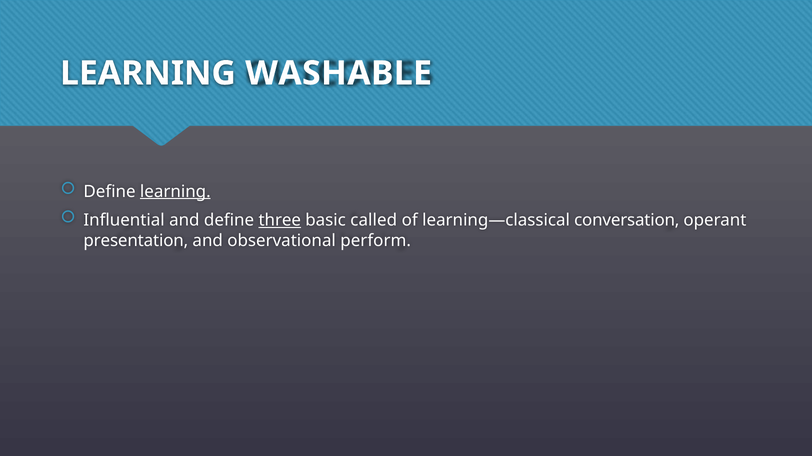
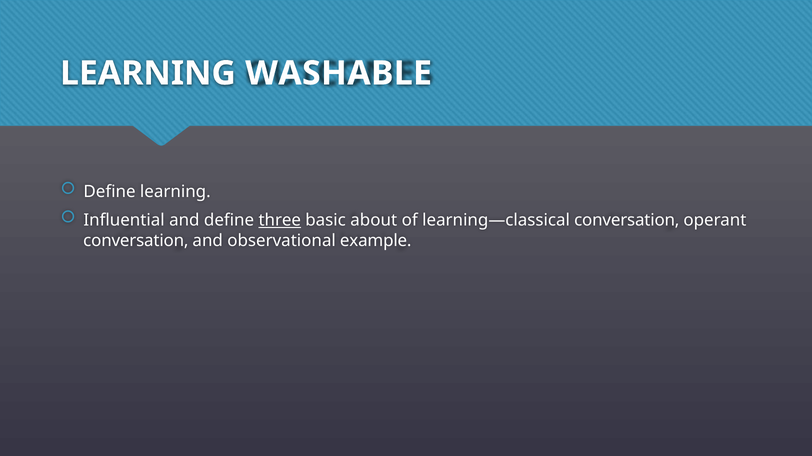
learning at (175, 192) underline: present -> none
called: called -> about
presentation at (136, 241): presentation -> conversation
perform: perform -> example
